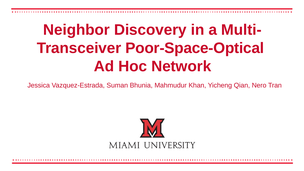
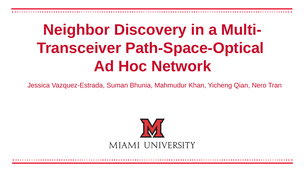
Poor-Space-Optical: Poor-Space-Optical -> Path-Space-Optical
